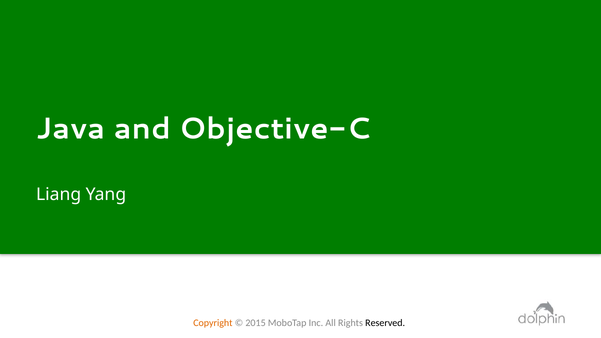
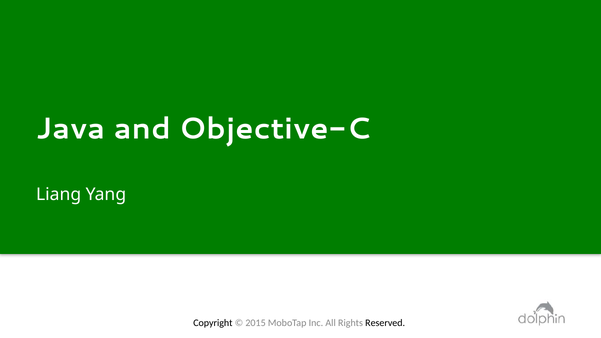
Copyright colour: orange -> black
